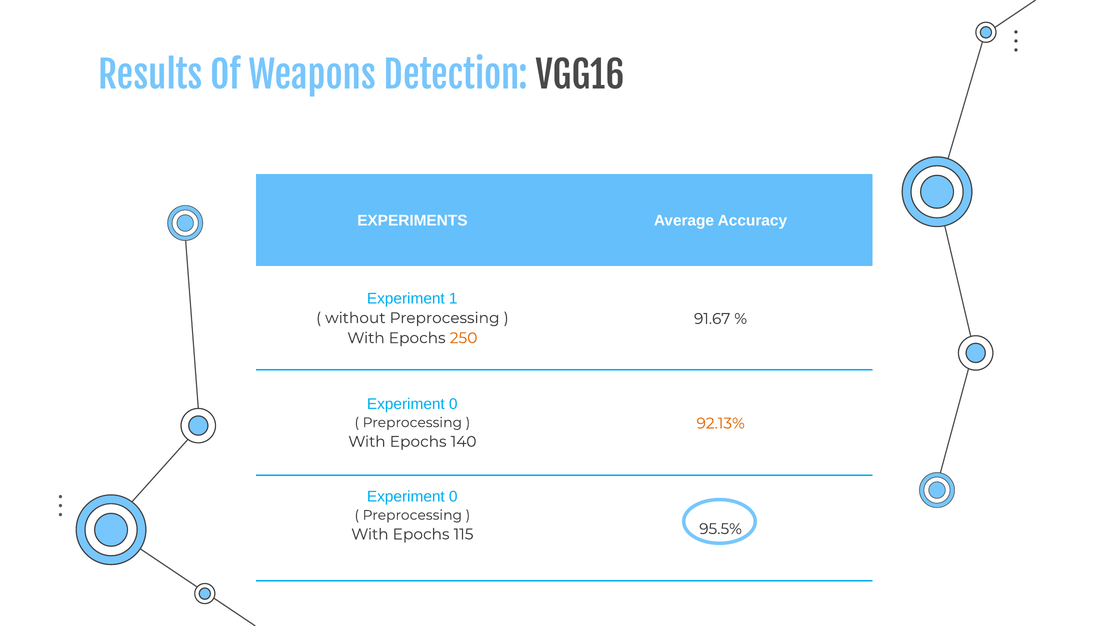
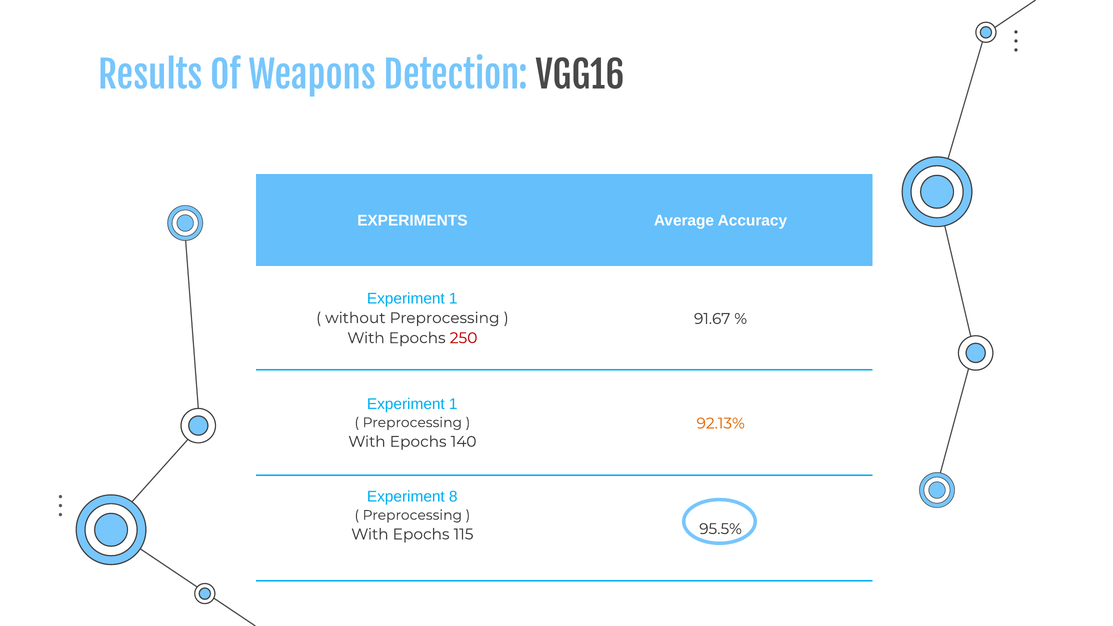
250 colour: orange -> red
0 at (453, 404): 0 -> 1
0 at (453, 497): 0 -> 8
